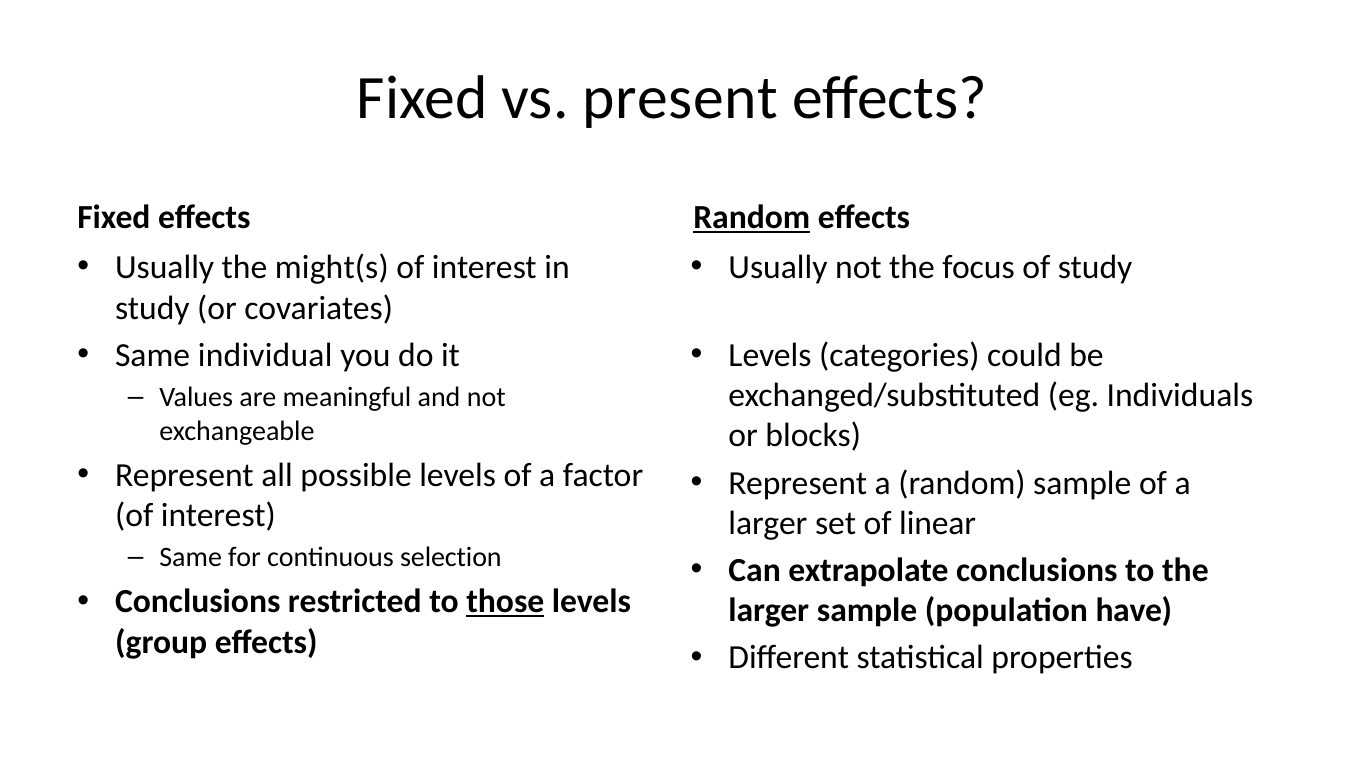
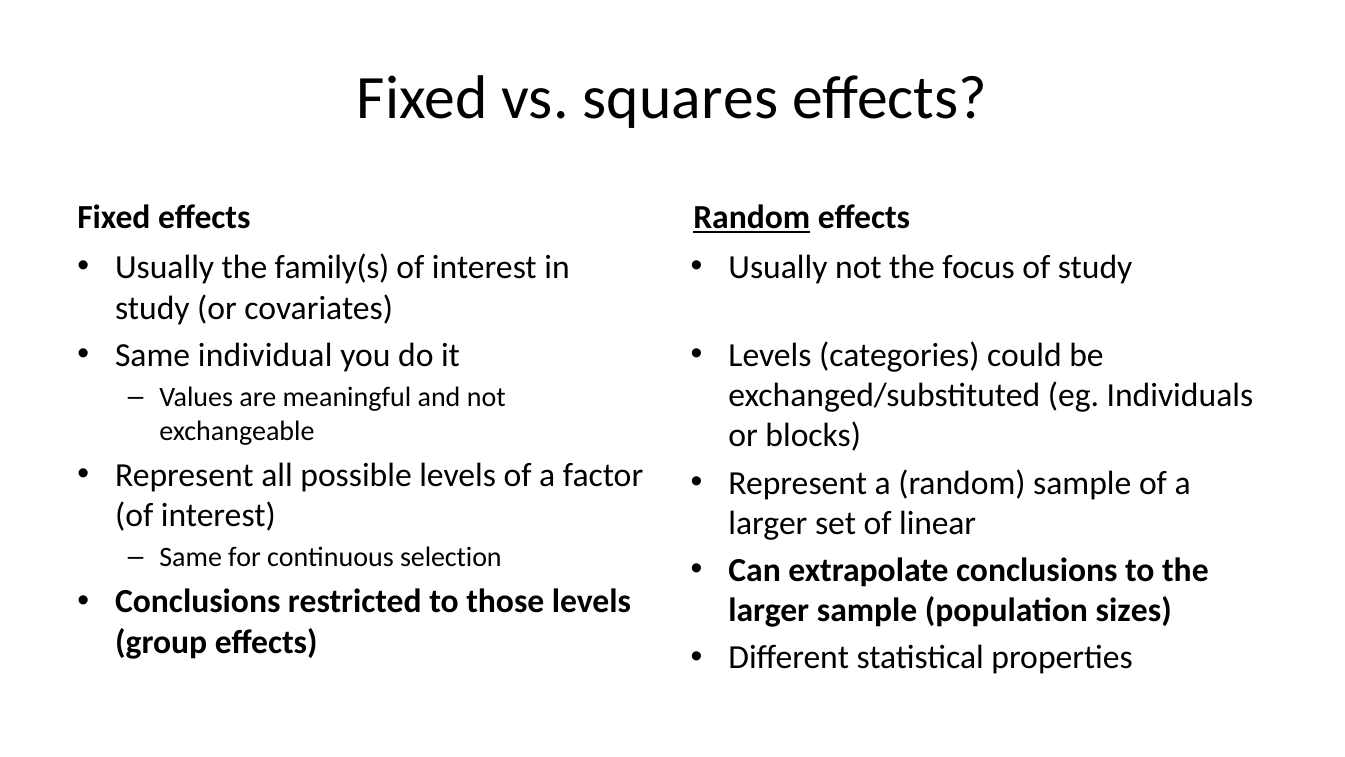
present: present -> squares
might(s: might(s -> family(s
those underline: present -> none
have: have -> sizes
